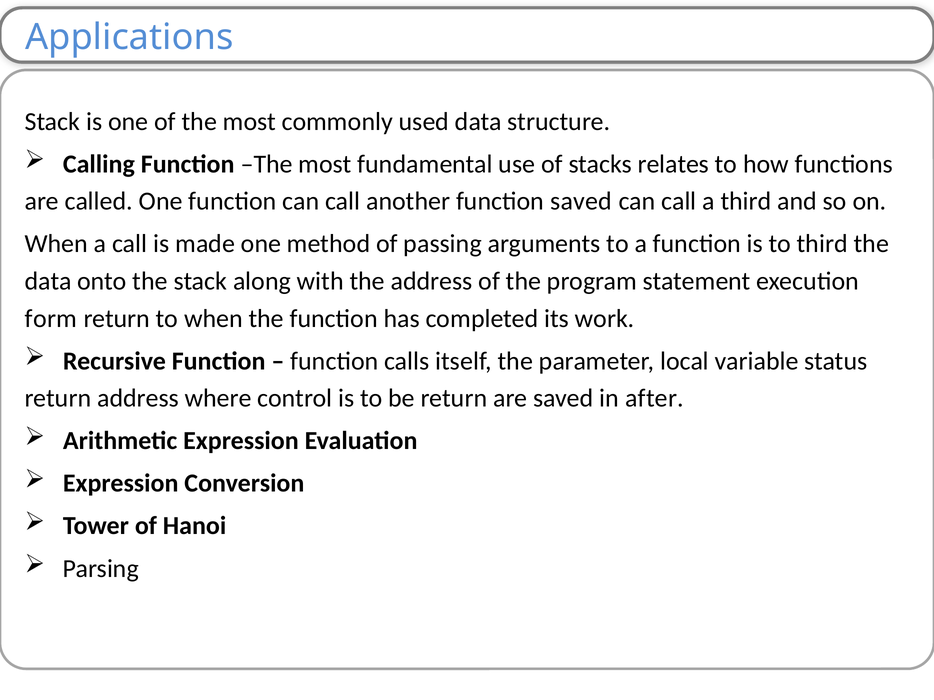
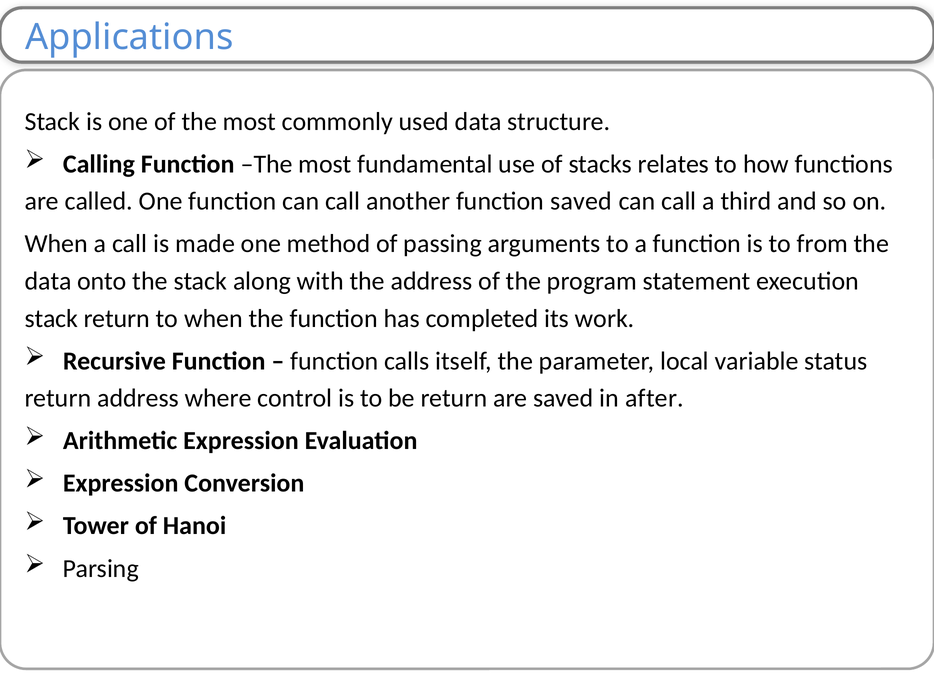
to third: third -> from
form at (51, 319): form -> stack
